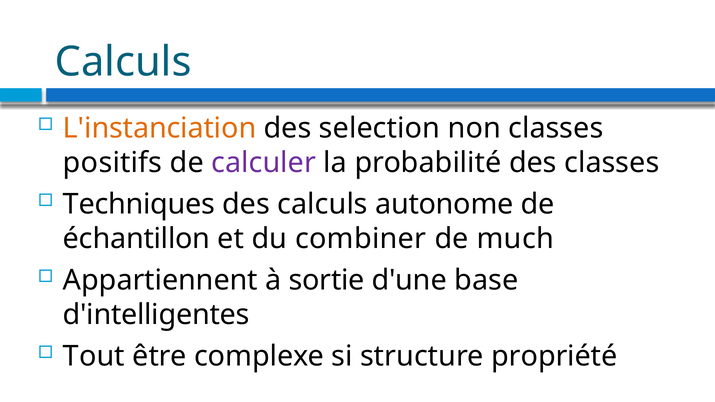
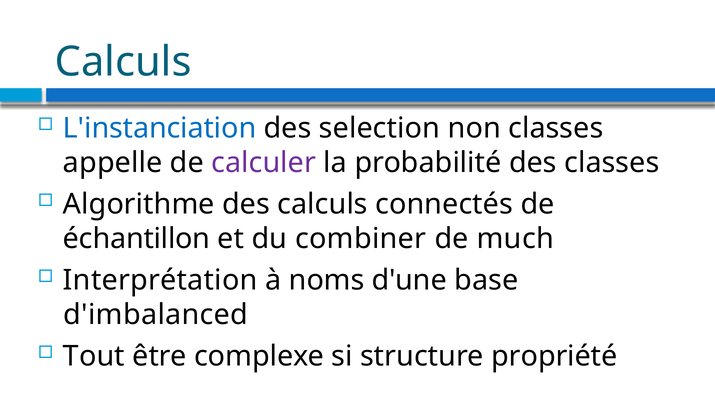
L'instanciation colour: orange -> blue
positifs: positifs -> appelle
Techniques: Techniques -> Algorithme
autonome: autonome -> connectés
Appartiennent: Appartiennent -> Interprétation
sortie: sortie -> noms
d'intelligentes: d'intelligentes -> d'imbalanced
